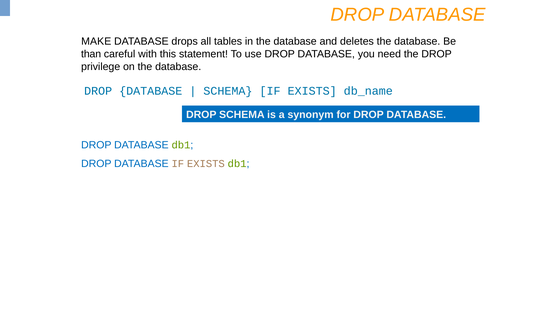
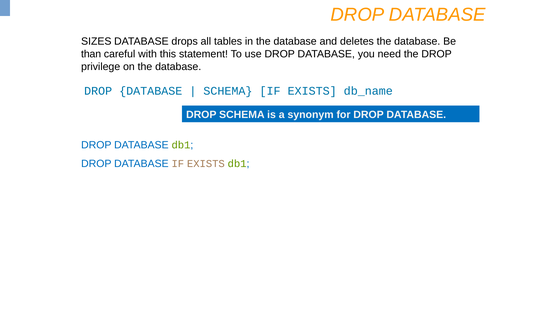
MAKE: MAKE -> SIZES
